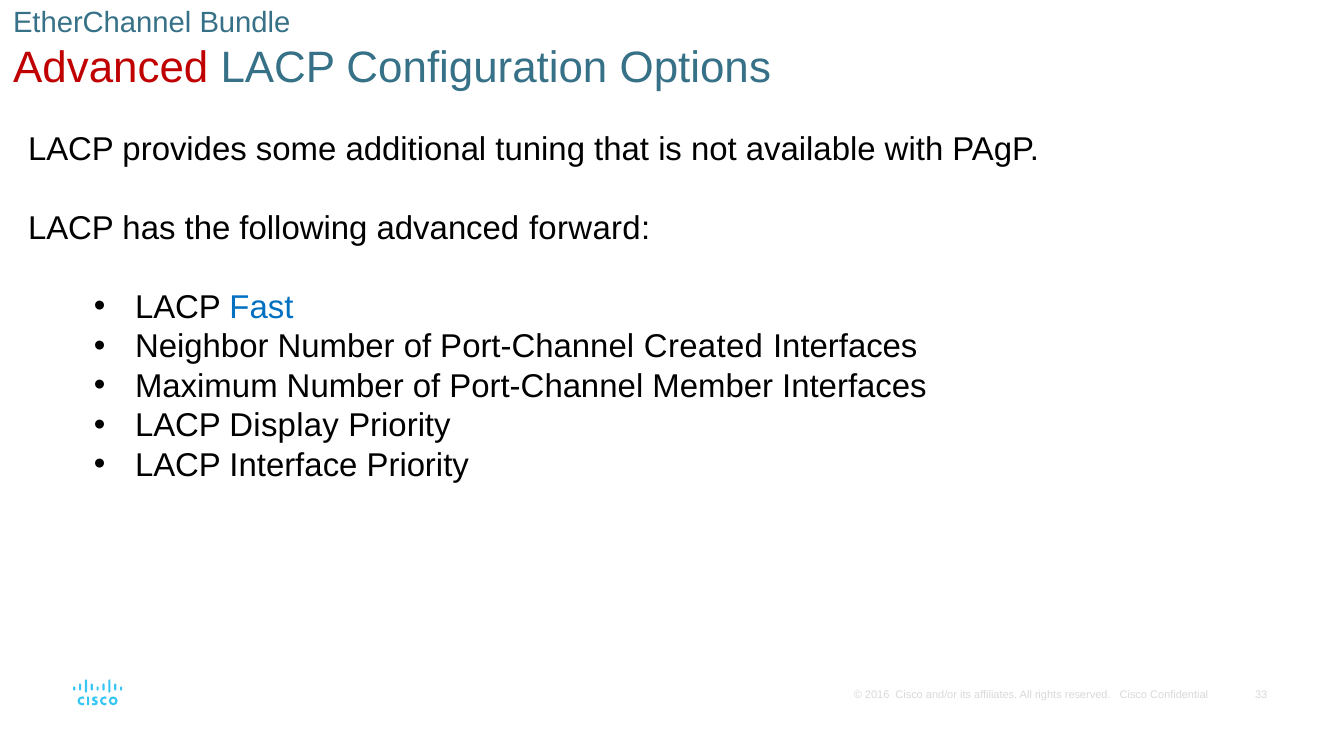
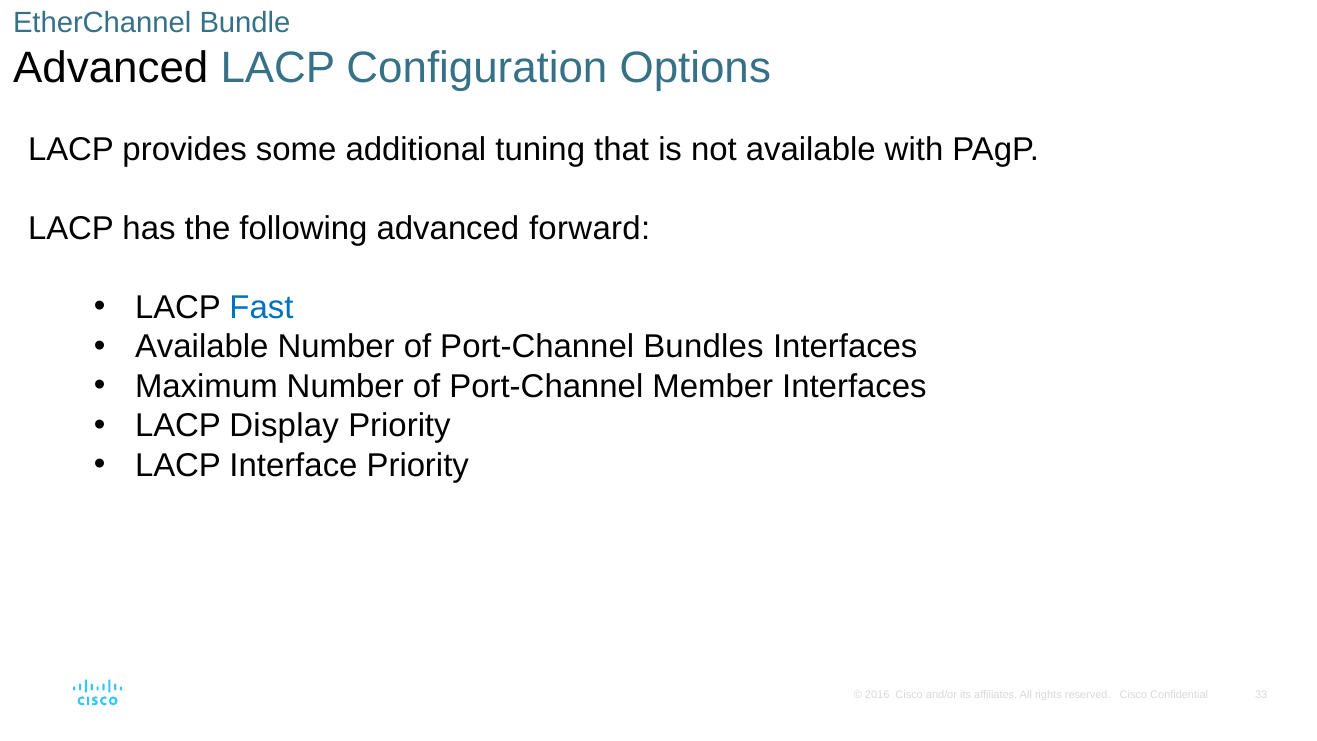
Advanced at (111, 68) colour: red -> black
Neighbor at (202, 347): Neighbor -> Available
Created: Created -> Bundles
